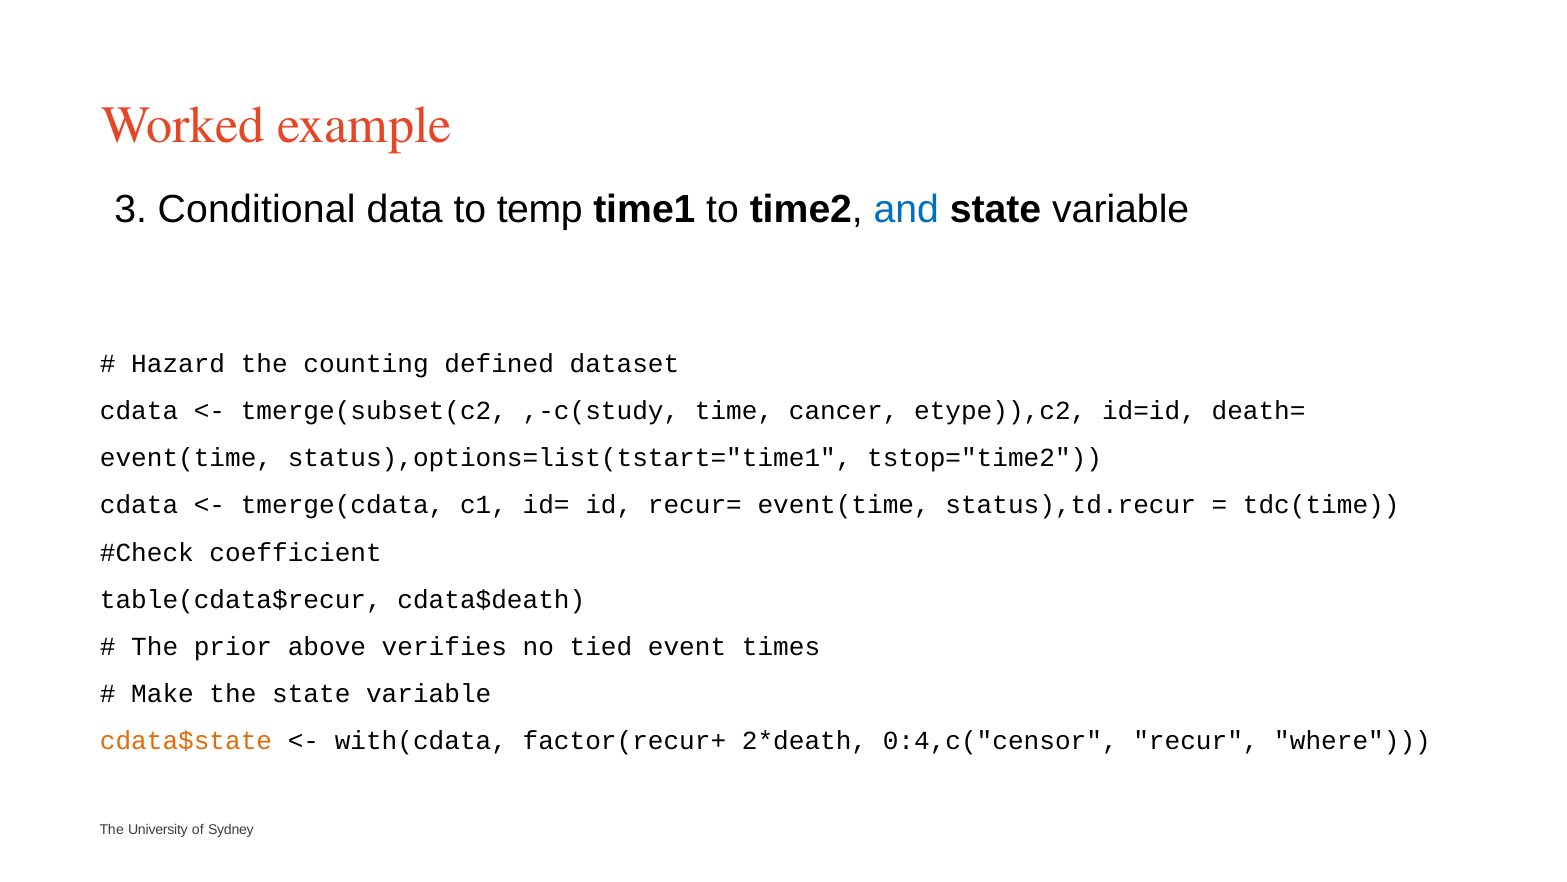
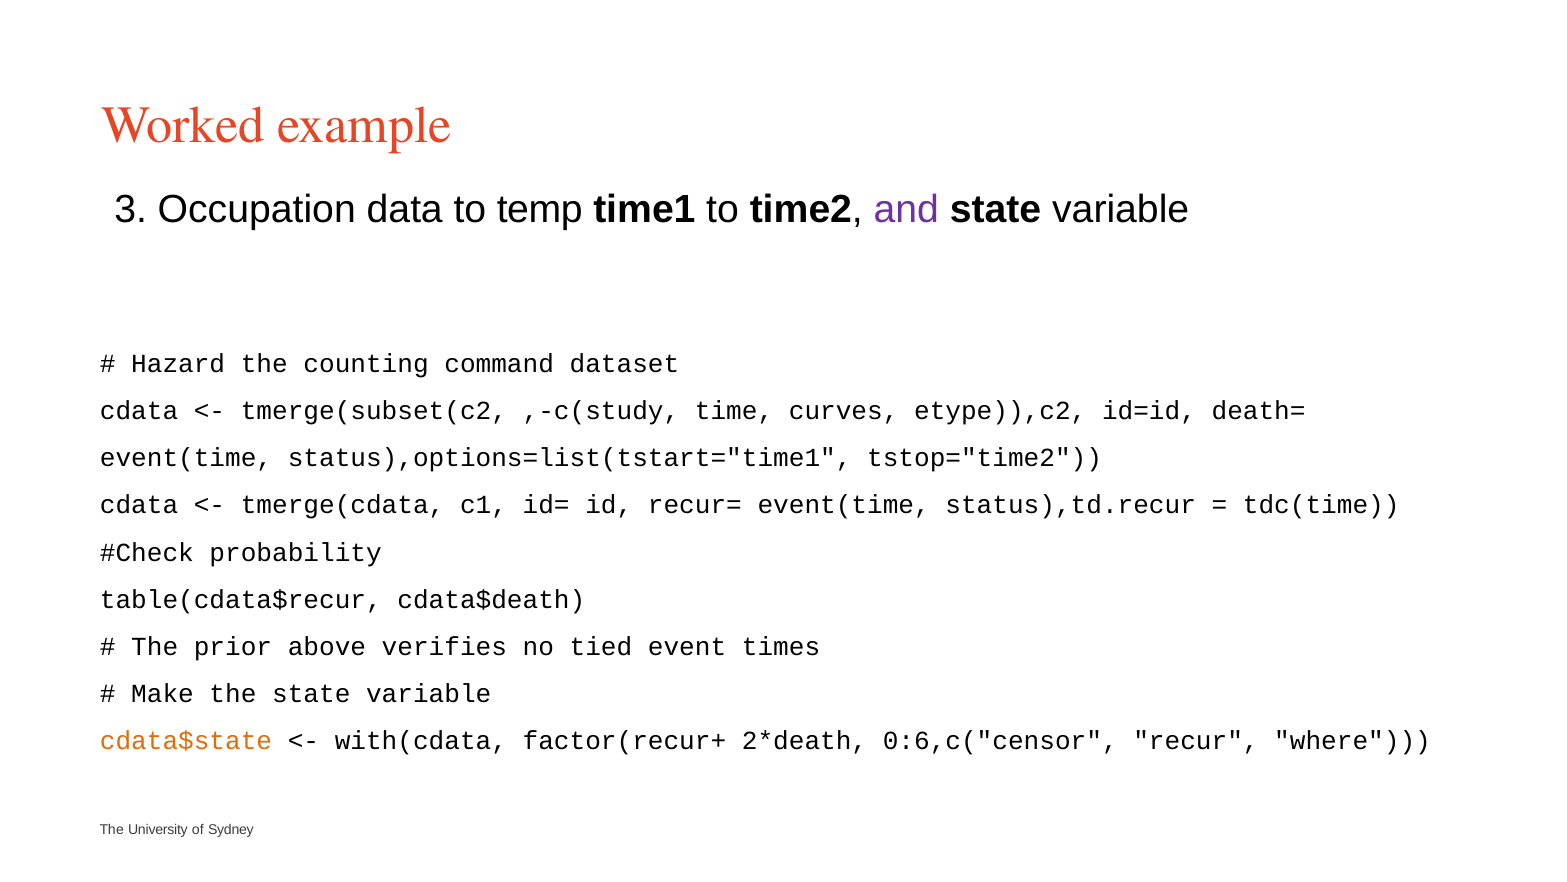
Conditional: Conditional -> Occupation
and colour: blue -> purple
defined: defined -> command
cancer: cancer -> curves
coefficient: coefficient -> probability
0:4,c("censor: 0:4,c("censor -> 0:6,c("censor
